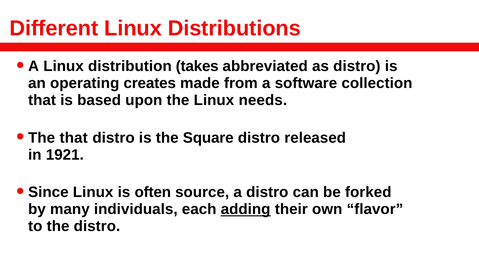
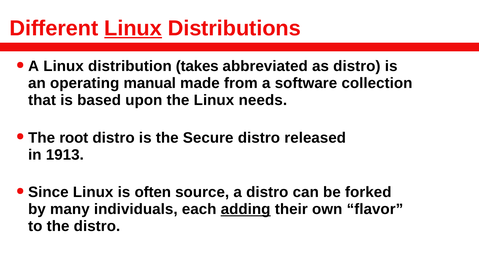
Linux at (133, 28) underline: none -> present
creates: creates -> manual
The that: that -> root
Square: Square -> Secure
1921: 1921 -> 1913
